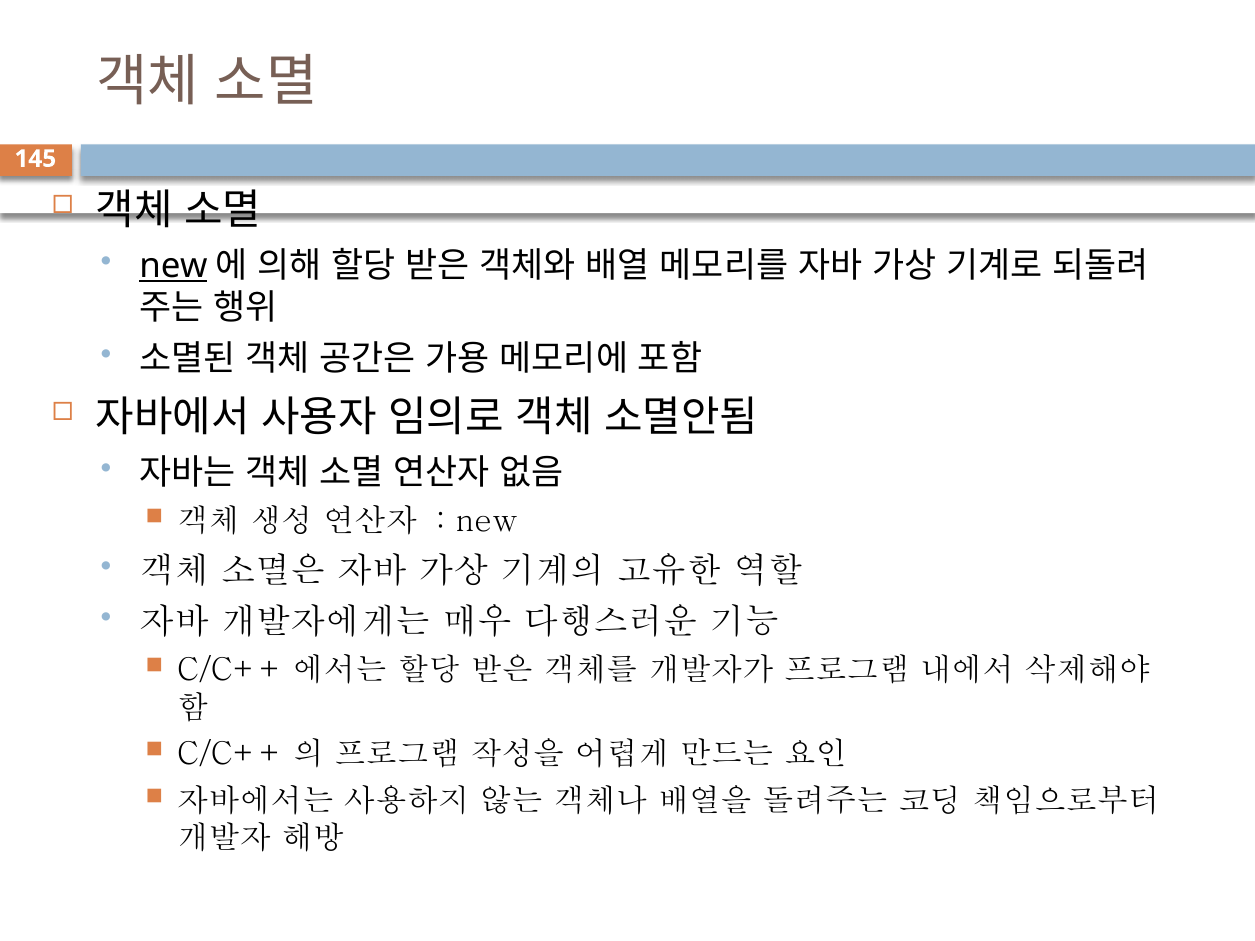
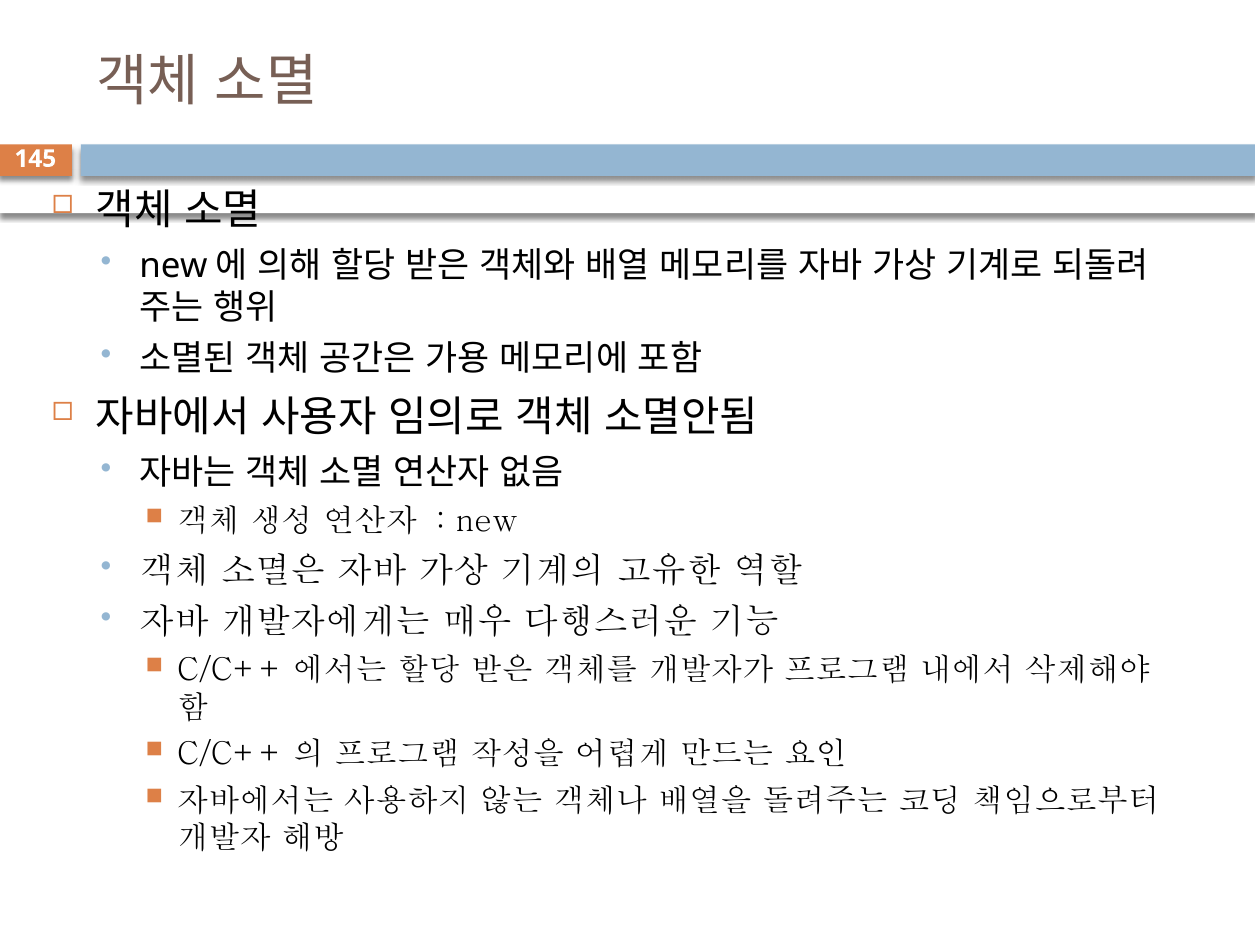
new at (174, 266) underline: present -> none
